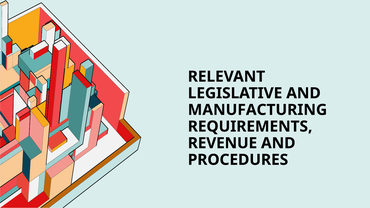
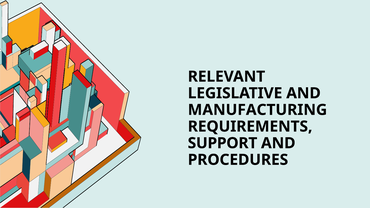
REVENUE: REVENUE -> SUPPORT
